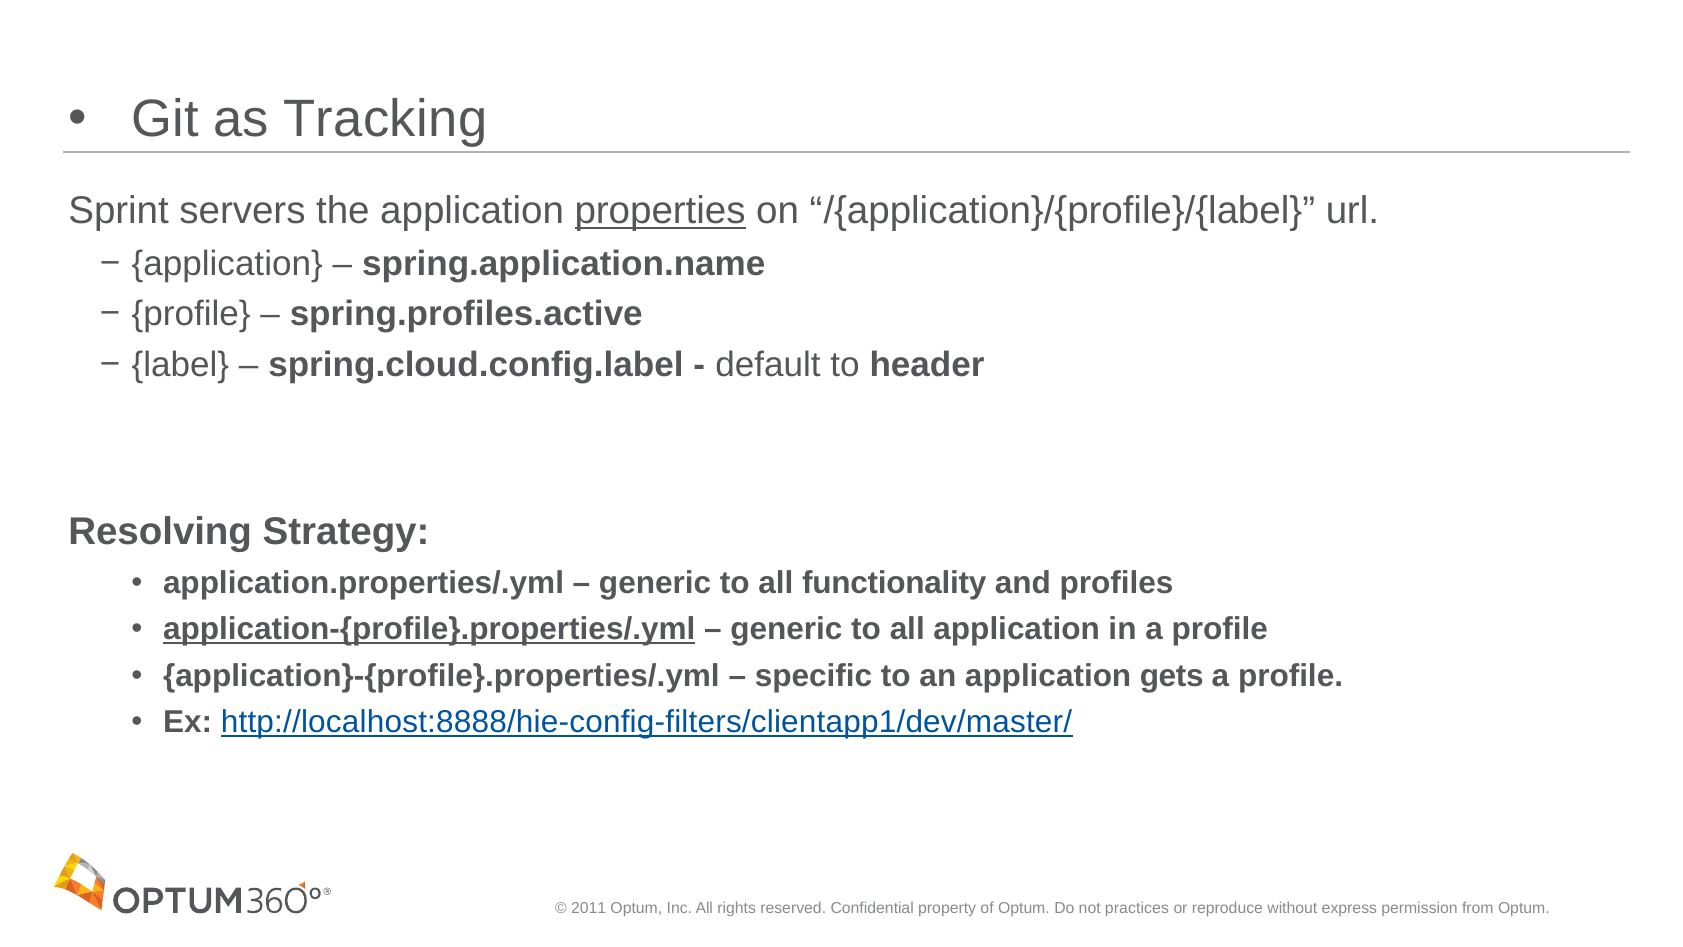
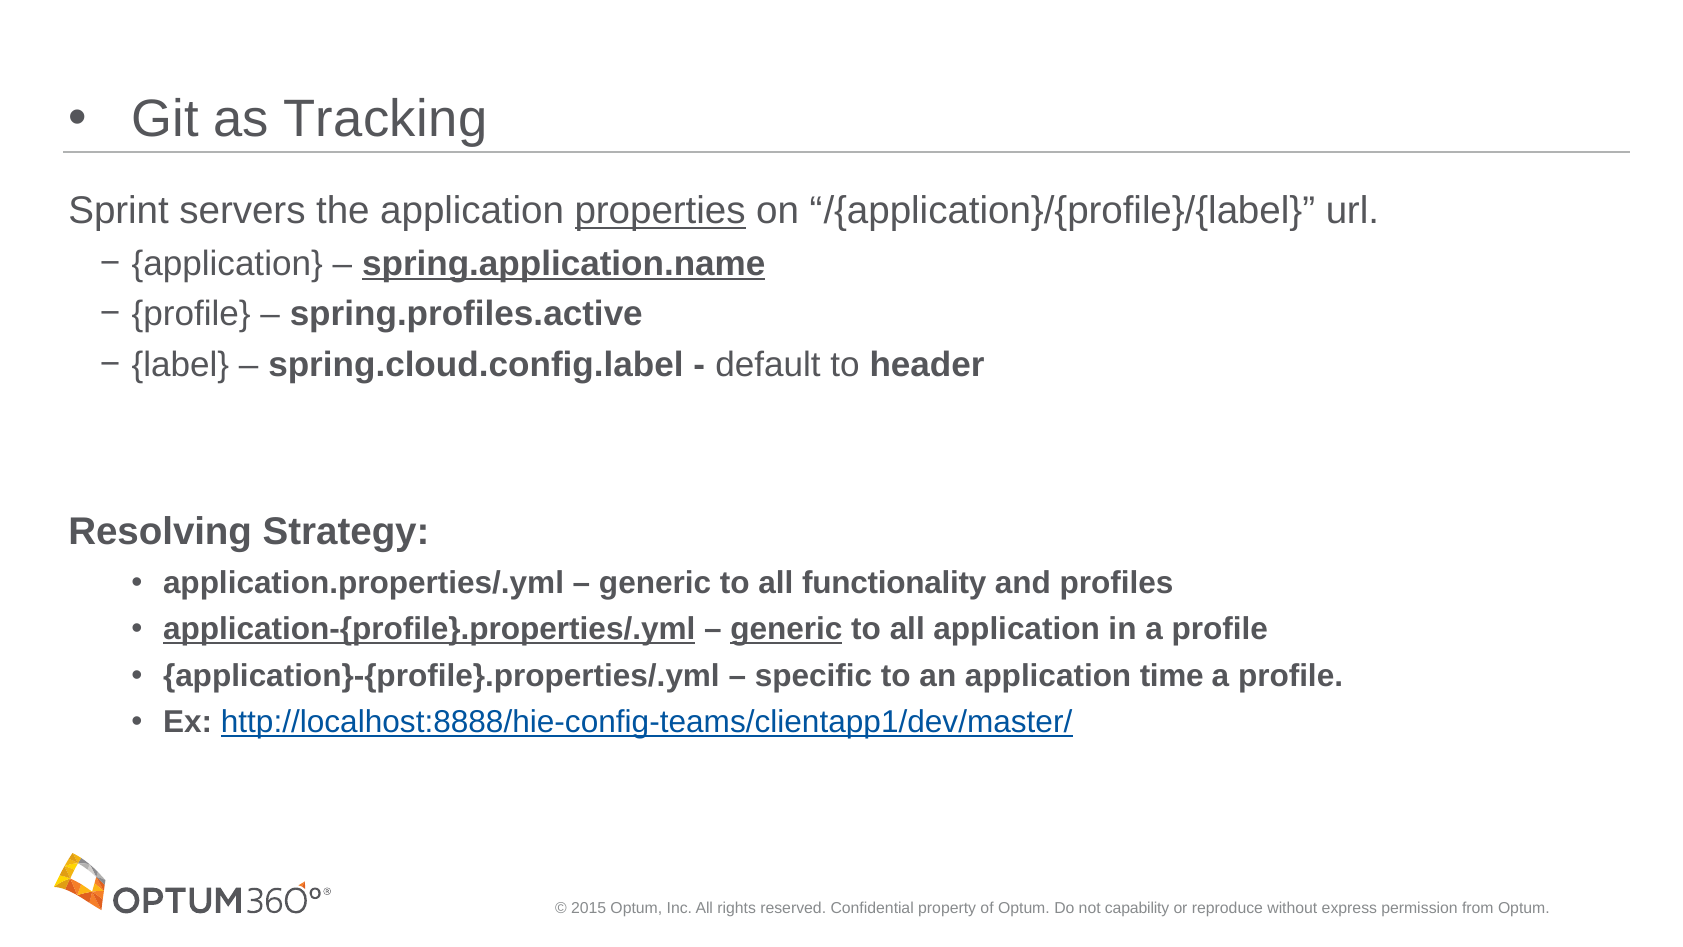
spring.application.name underline: none -> present
generic at (786, 629) underline: none -> present
gets: gets -> time
http://localhost:8888/hie-config-filters/clientapp1/dev/master/: http://localhost:8888/hie-config-filters/clientapp1/dev/master/ -> http://localhost:8888/hie-config-teams/clientapp1/dev/master/
2011: 2011 -> 2015
practices: practices -> capability
